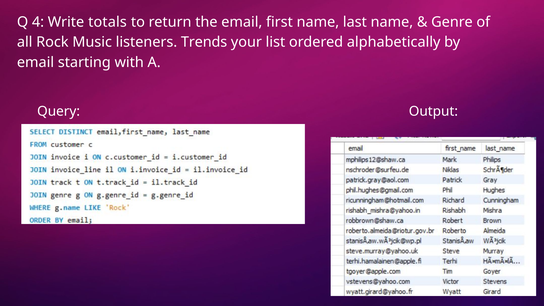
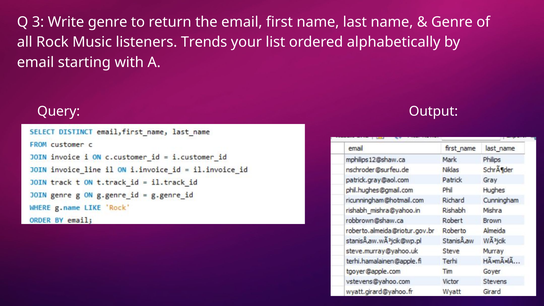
4: 4 -> 3
Write totals: totals -> genre
